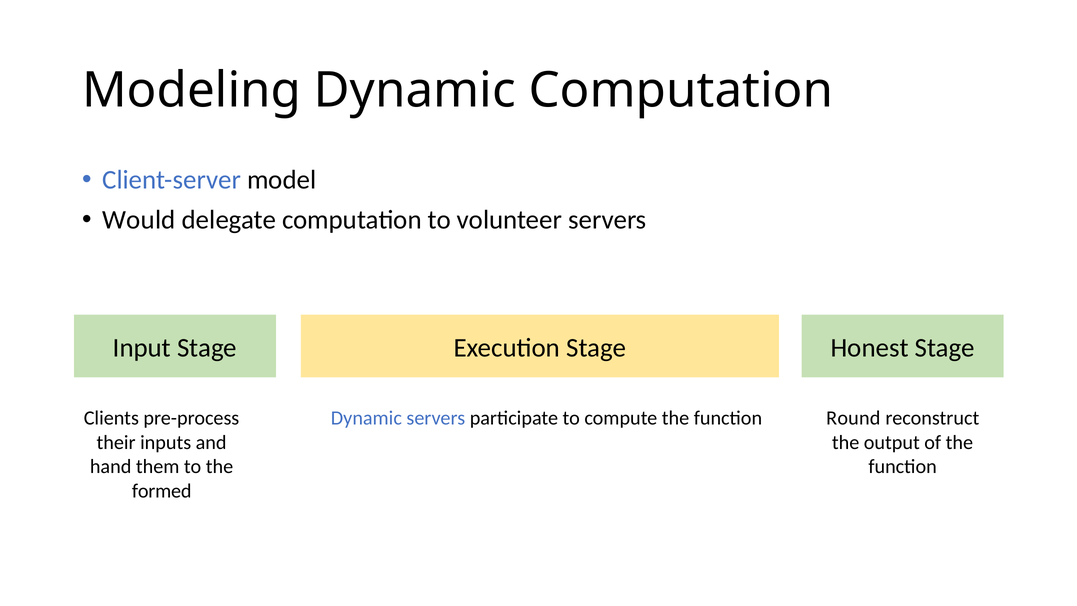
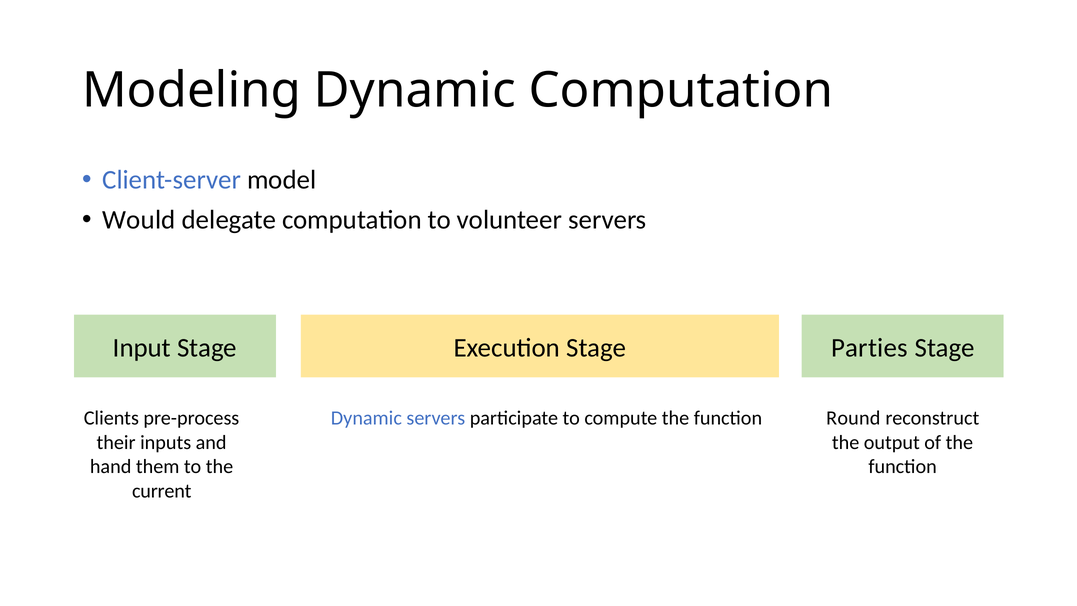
Honest: Honest -> Parties
formed: formed -> current
